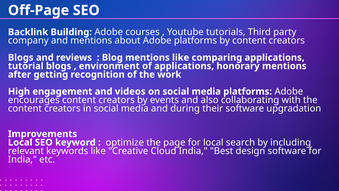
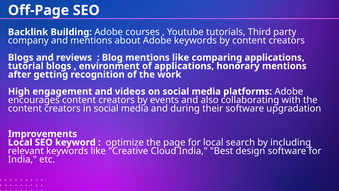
Adobe platforms: platforms -> keywords
